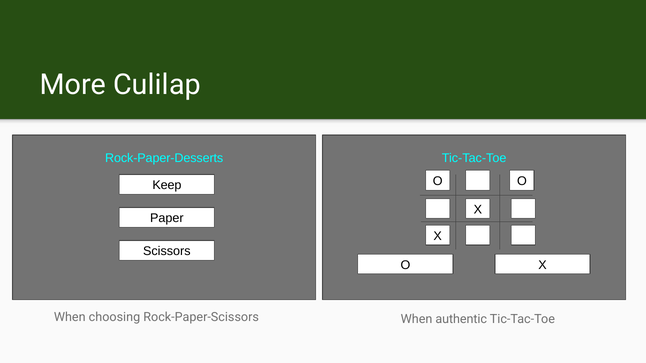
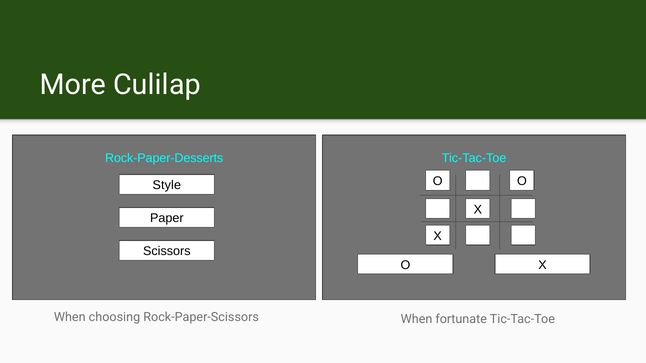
Keep: Keep -> Style
authentic: authentic -> fortunate
